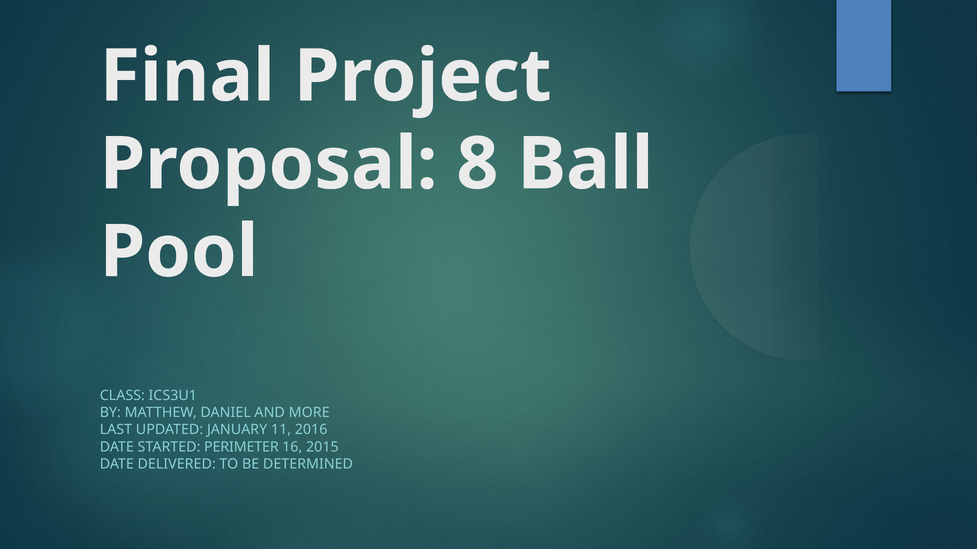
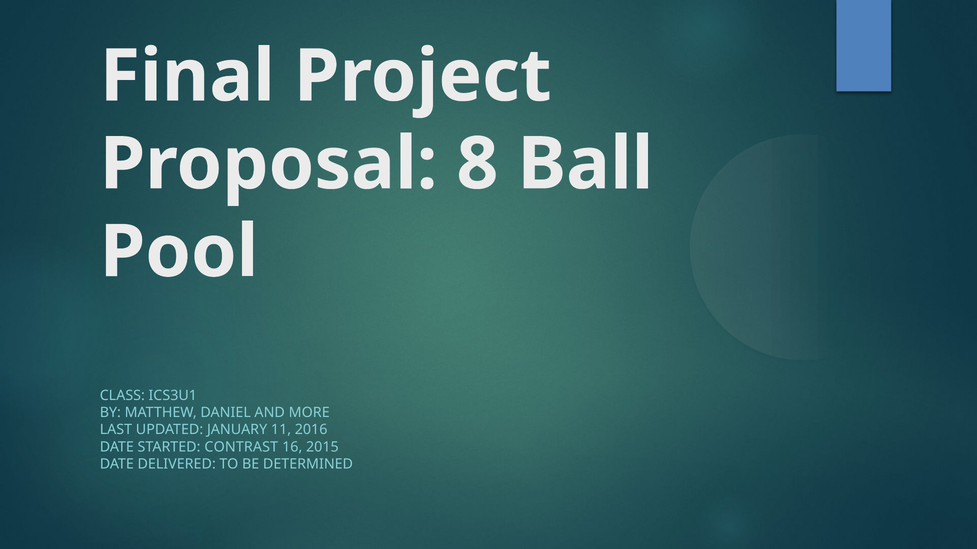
PERIMETER: PERIMETER -> CONTRAST
